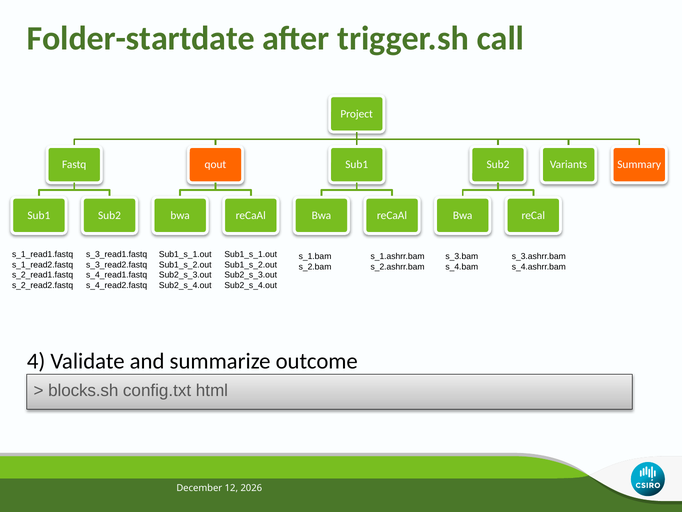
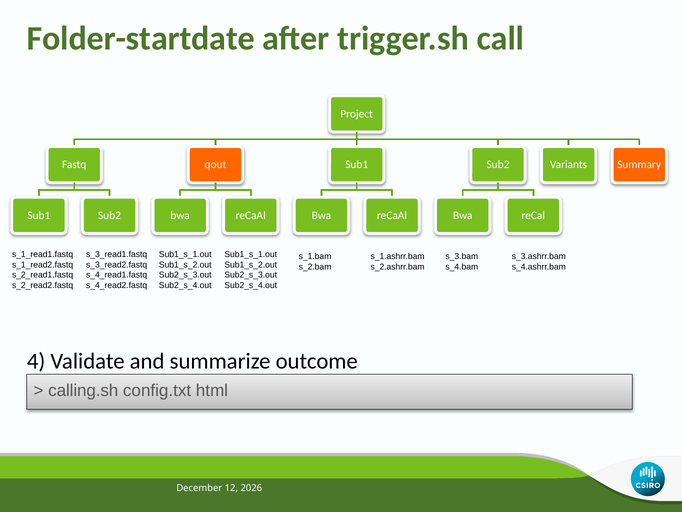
blocks.sh: blocks.sh -> calling.sh
